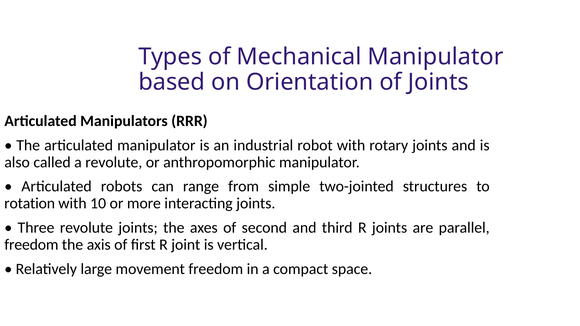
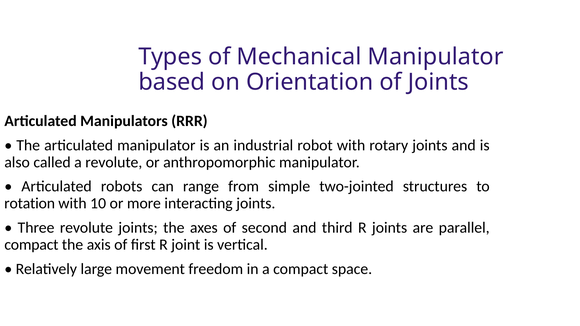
freedom at (31, 245): freedom -> compact
